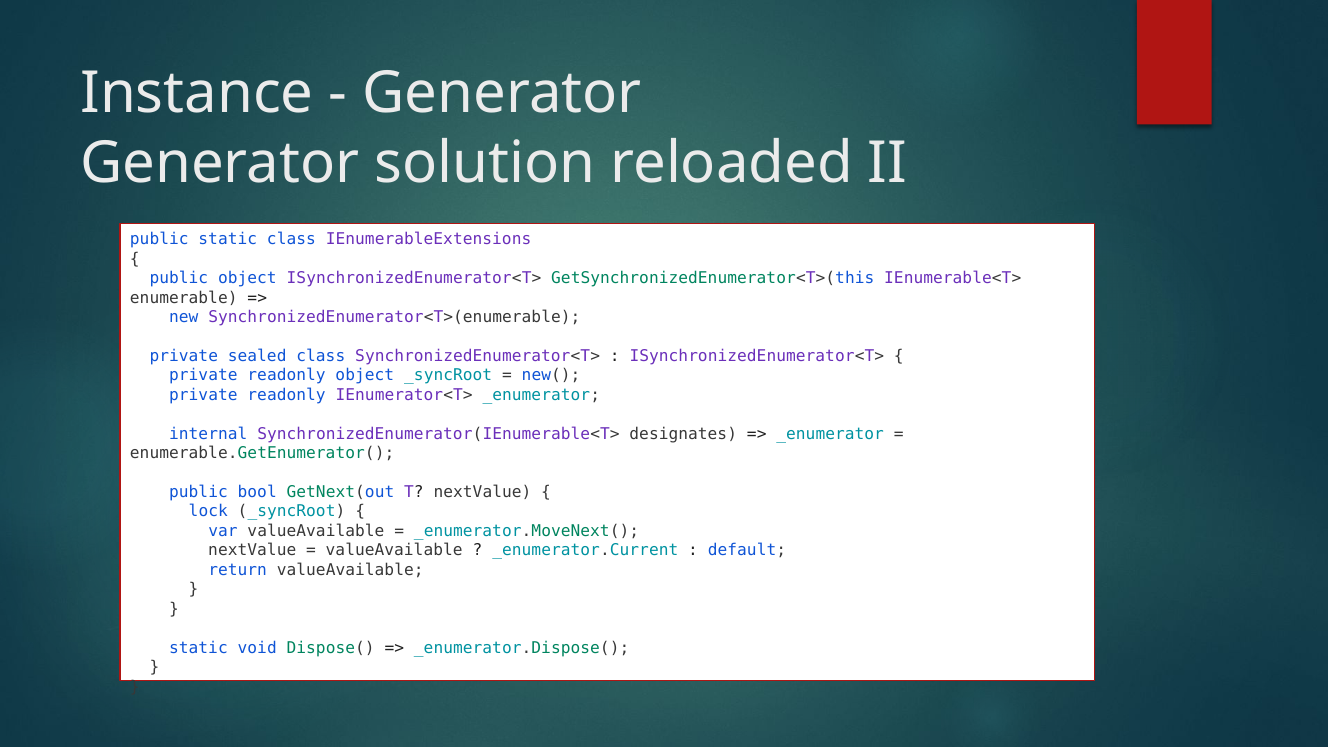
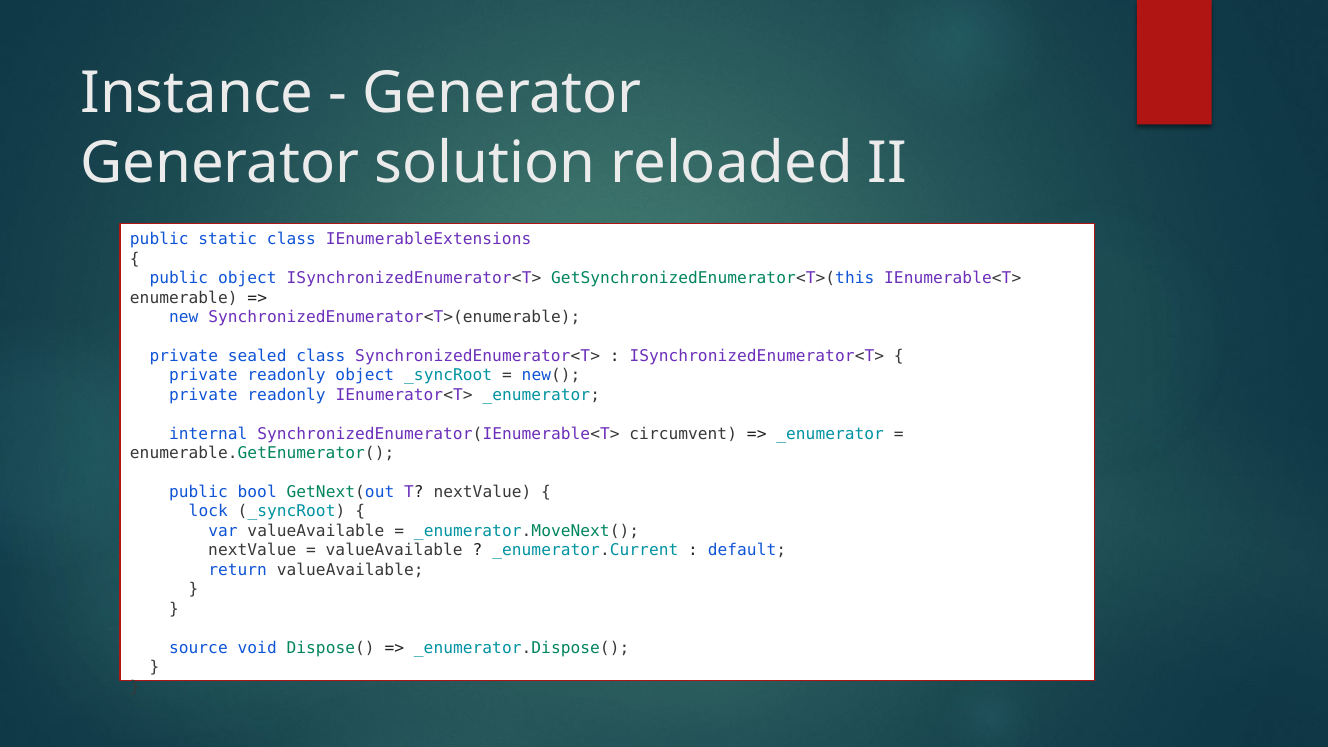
designates: designates -> circumvent
static at (198, 648): static -> source
